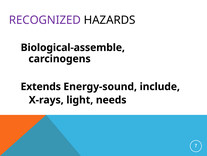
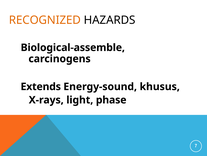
RECOGNIZED colour: purple -> orange
include: include -> khusus
needs: needs -> phase
